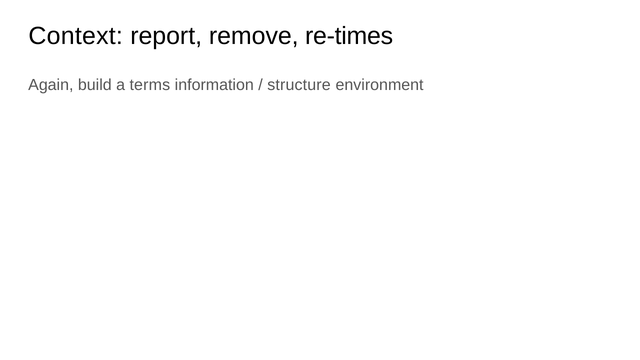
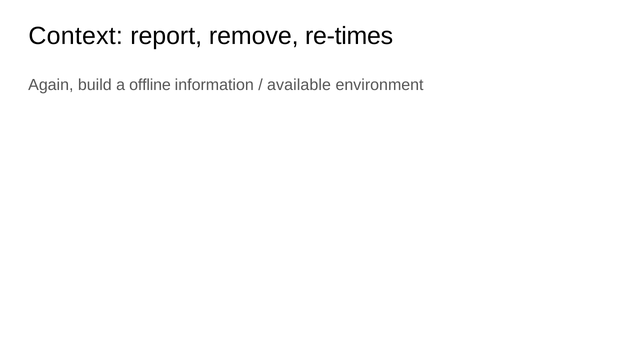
terms: terms -> offline
structure: structure -> available
